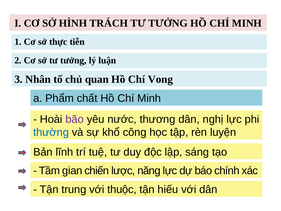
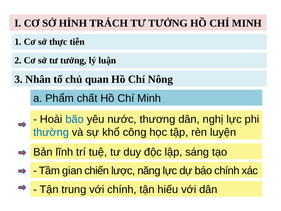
Vong: Vong -> Nông
bão colour: purple -> blue
với thuộc: thuộc -> chính
